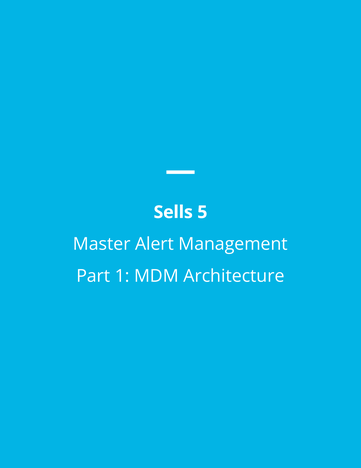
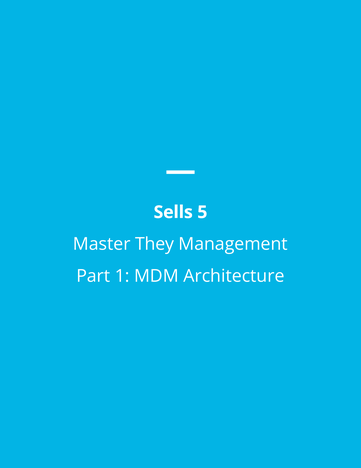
Alert: Alert -> They
